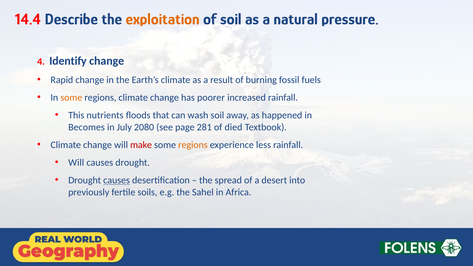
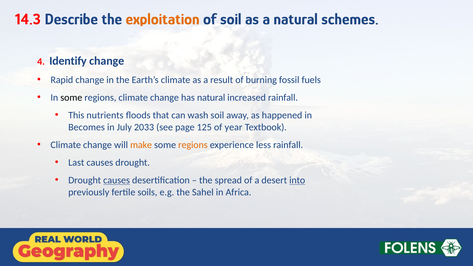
14.4: 14.4 -> 14.3
pressure: pressure -> schemes
some at (71, 98) colour: orange -> black
has poorer: poorer -> natural
2080: 2080 -> 2033
281: 281 -> 125
died: died -> year
make colour: red -> orange
Will at (76, 163): Will -> Last
into underline: none -> present
